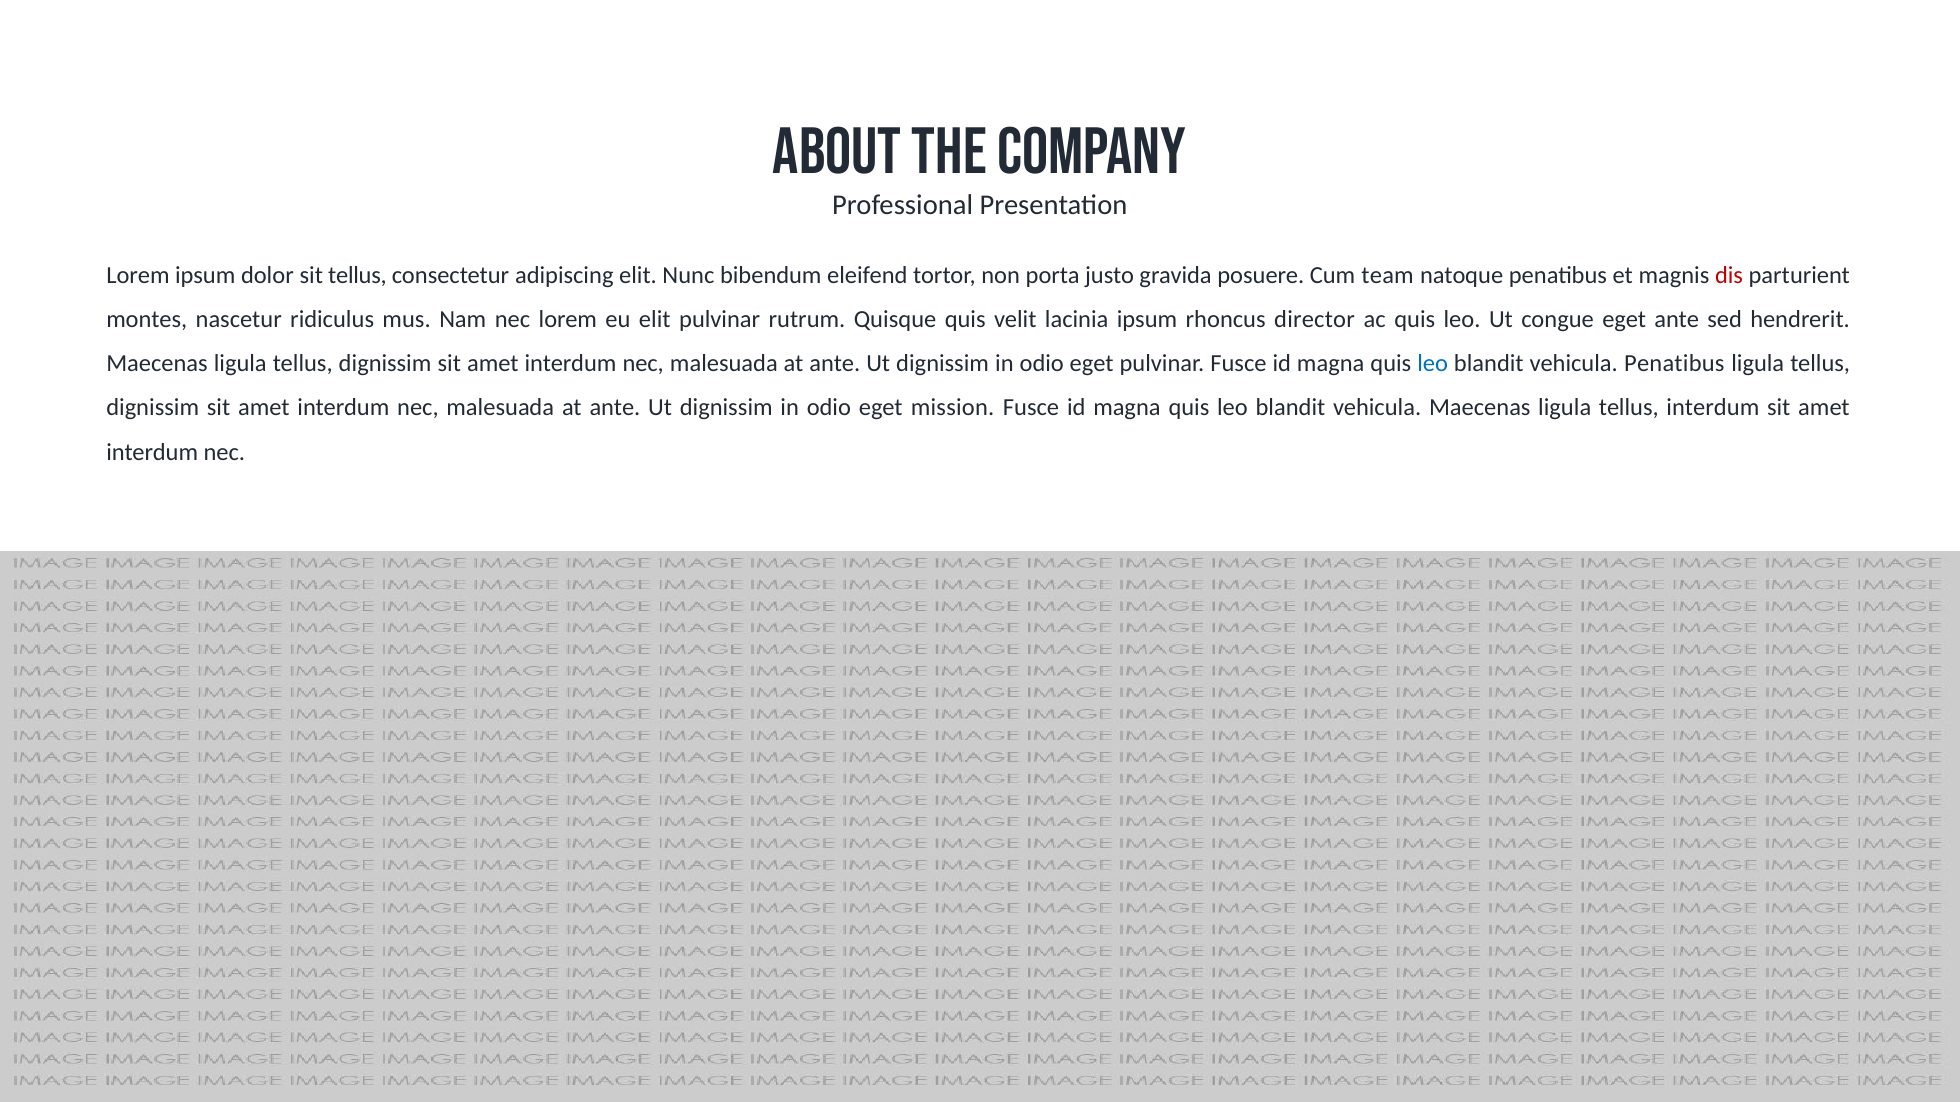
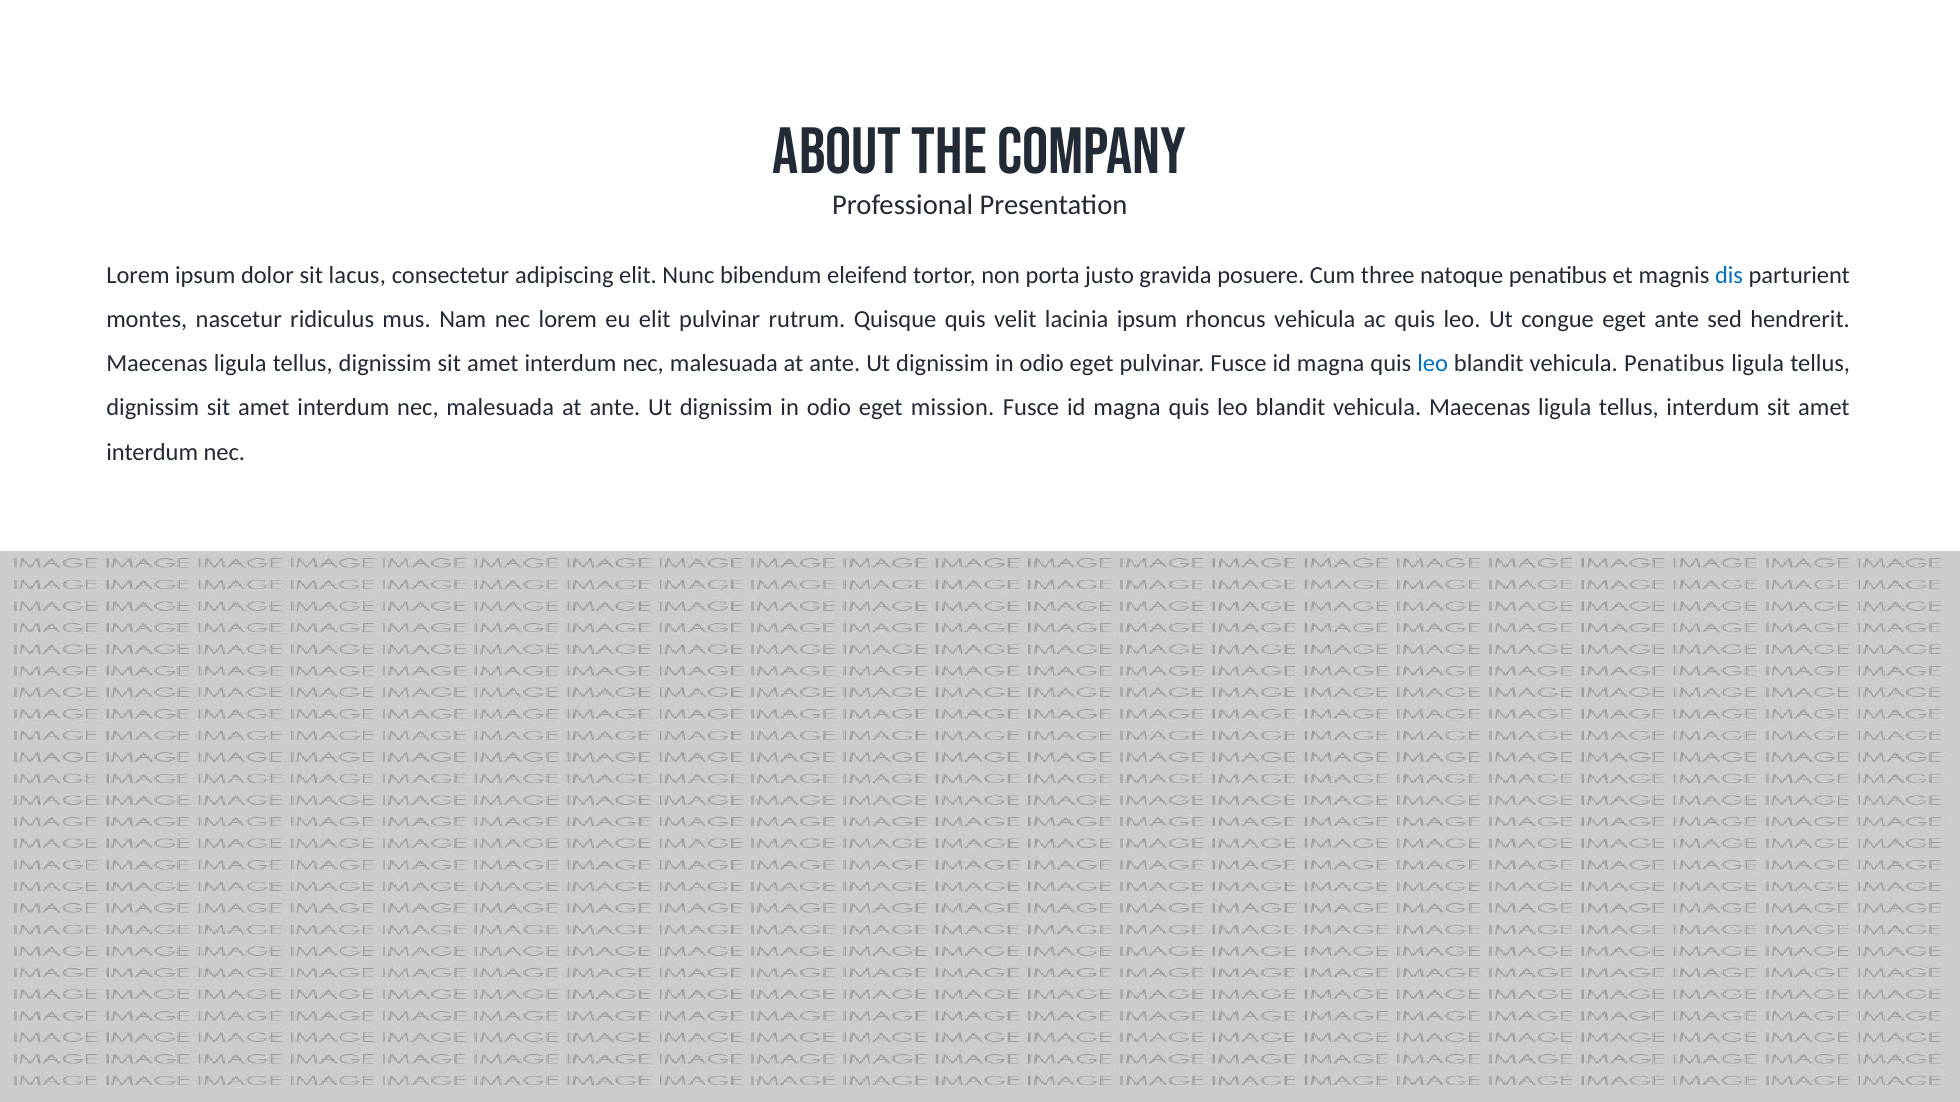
sit tellus: tellus -> lacus
team: team -> three
dis colour: red -> blue
rhoncus director: director -> vehicula
